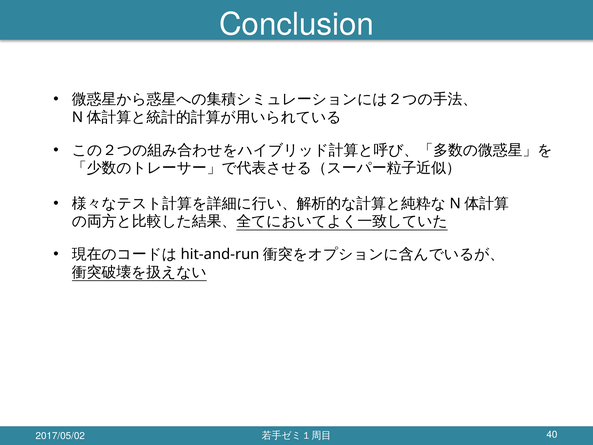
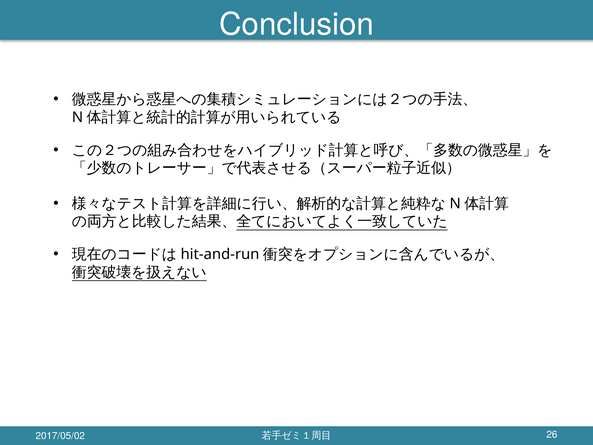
40: 40 -> 26
